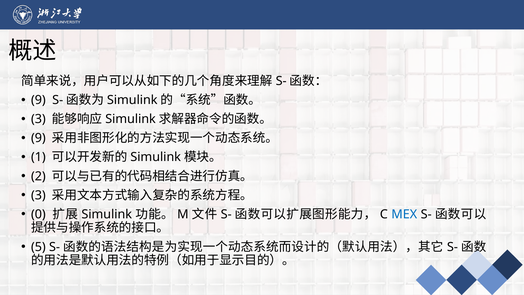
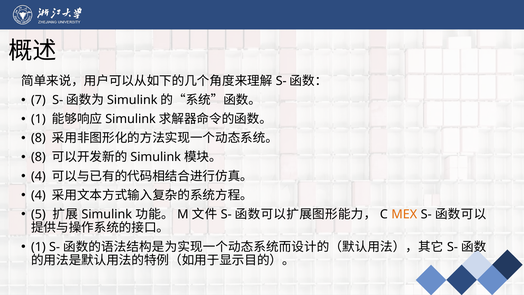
9 at (38, 100): 9 -> 7
3 at (38, 119): 3 -> 1
9 at (38, 138): 9 -> 8
1 at (38, 157): 1 -> 8
2 at (38, 176): 2 -> 4
3 at (38, 195): 3 -> 4
0: 0 -> 5
MEX colour: blue -> orange
5 at (38, 247): 5 -> 1
